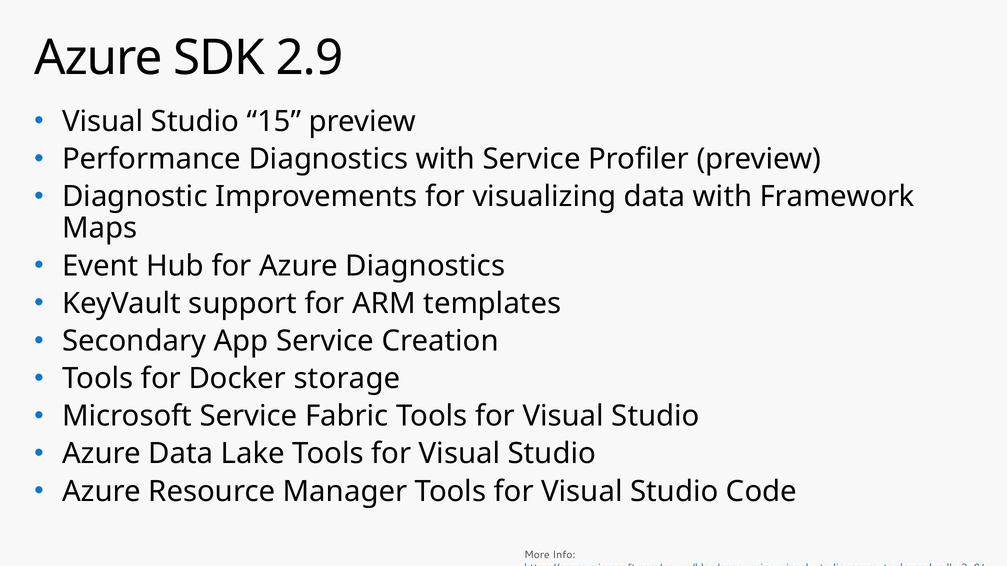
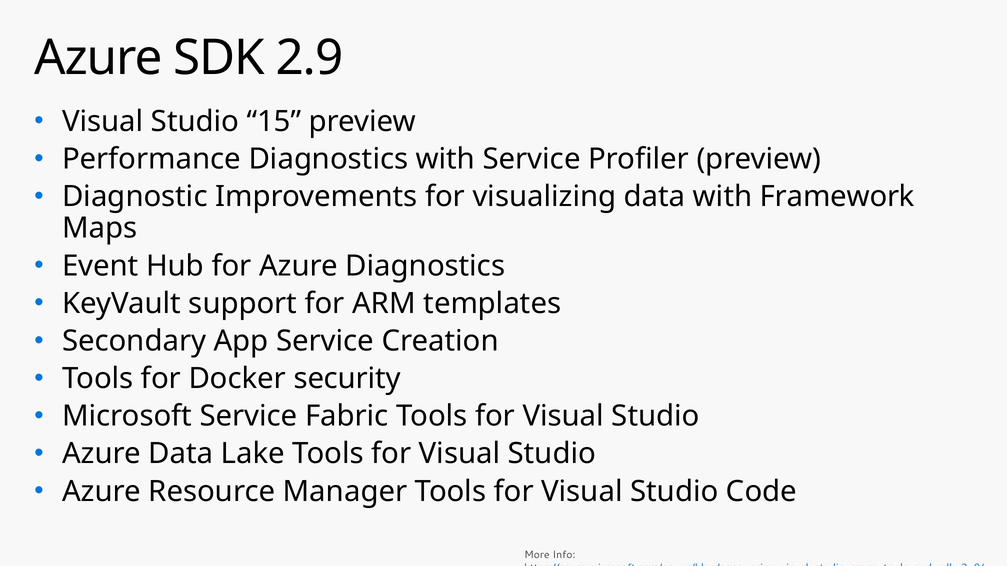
storage: storage -> security
